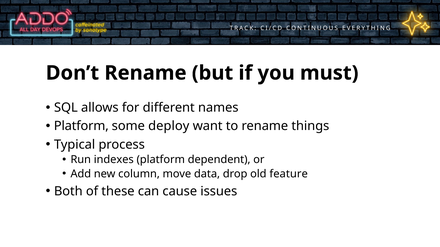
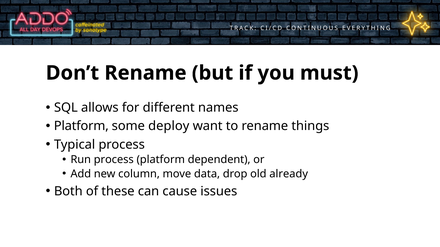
Run indexes: indexes -> process
feature: feature -> already
